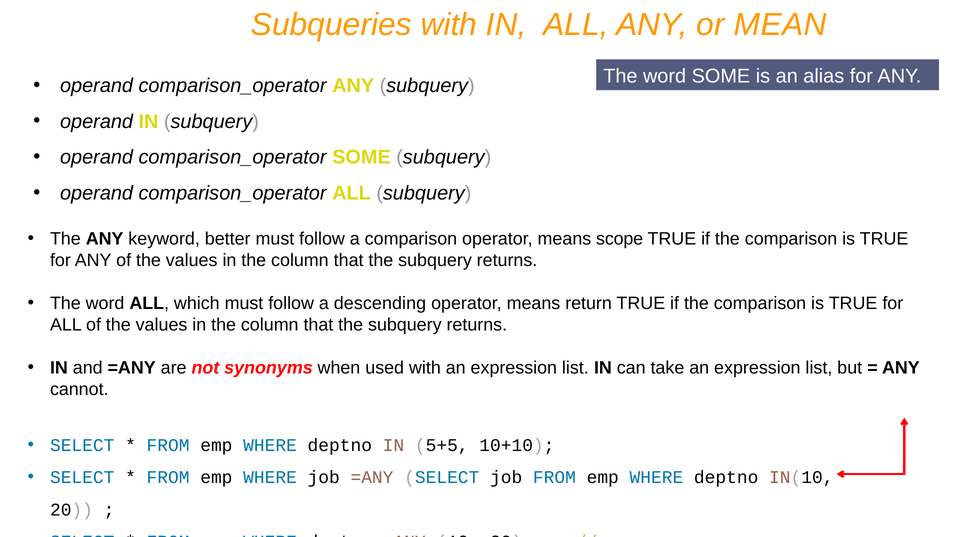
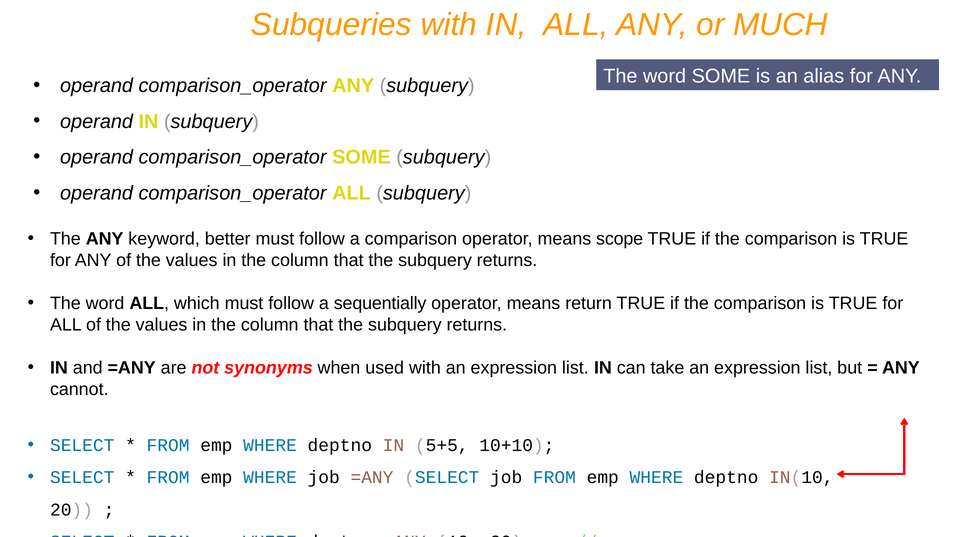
MEAN: MEAN -> MUCH
descending: descending -> sequentially
